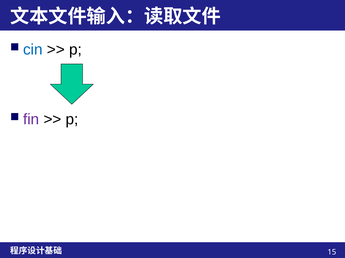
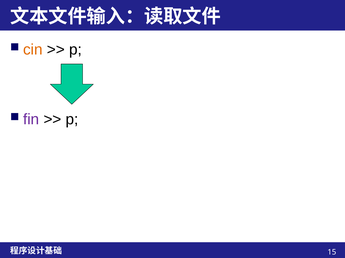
cin colour: blue -> orange
